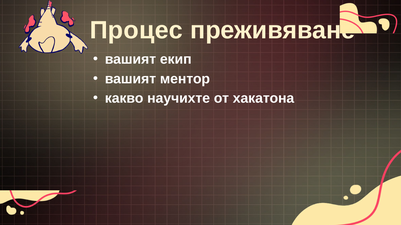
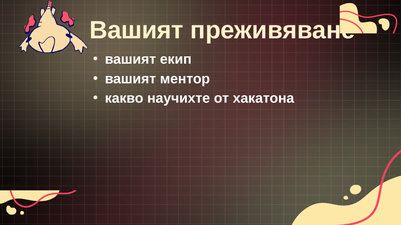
Процес at (136, 30): Процес -> Вашият
